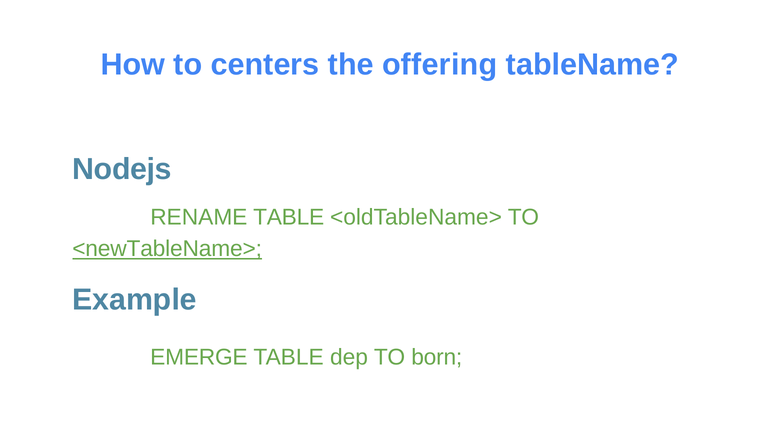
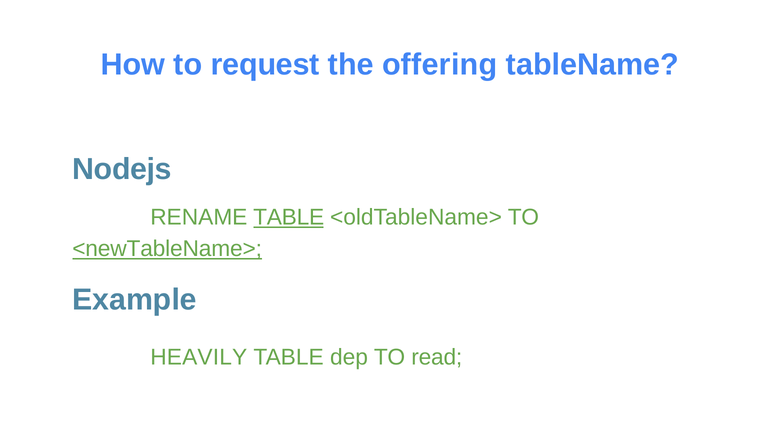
centers: centers -> request
TABLE at (289, 217) underline: none -> present
EMERGE: EMERGE -> HEAVILY
born: born -> read
